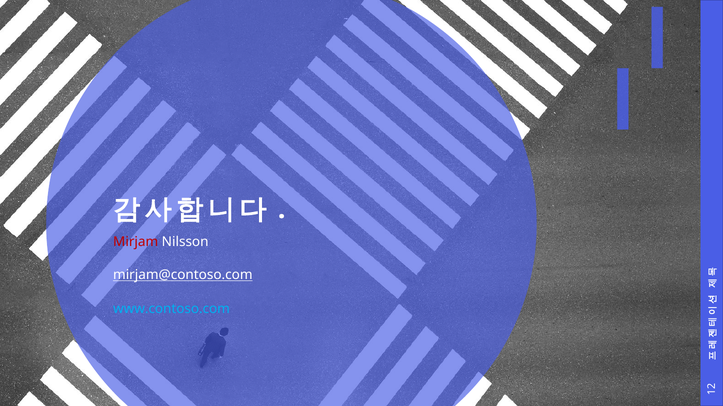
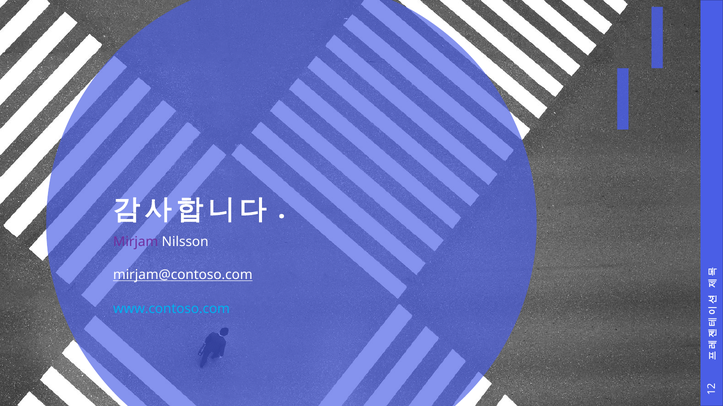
Mirjam colour: red -> purple
